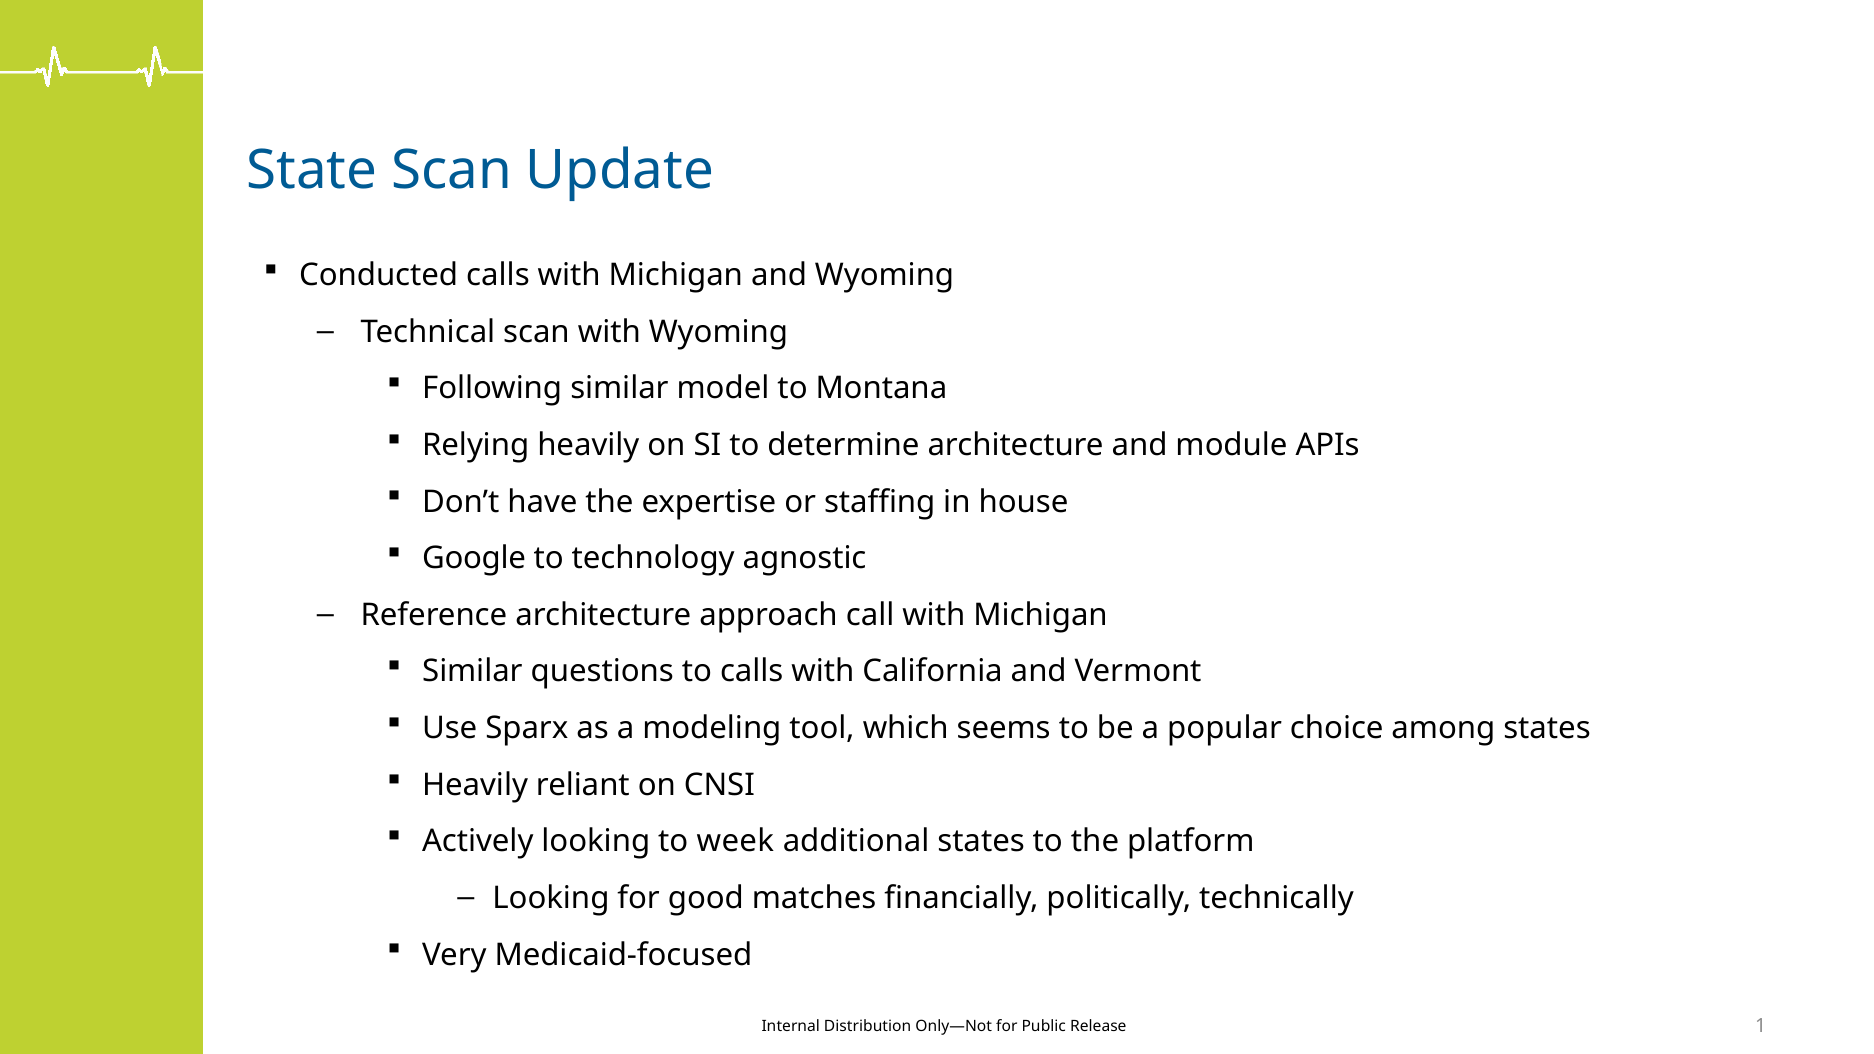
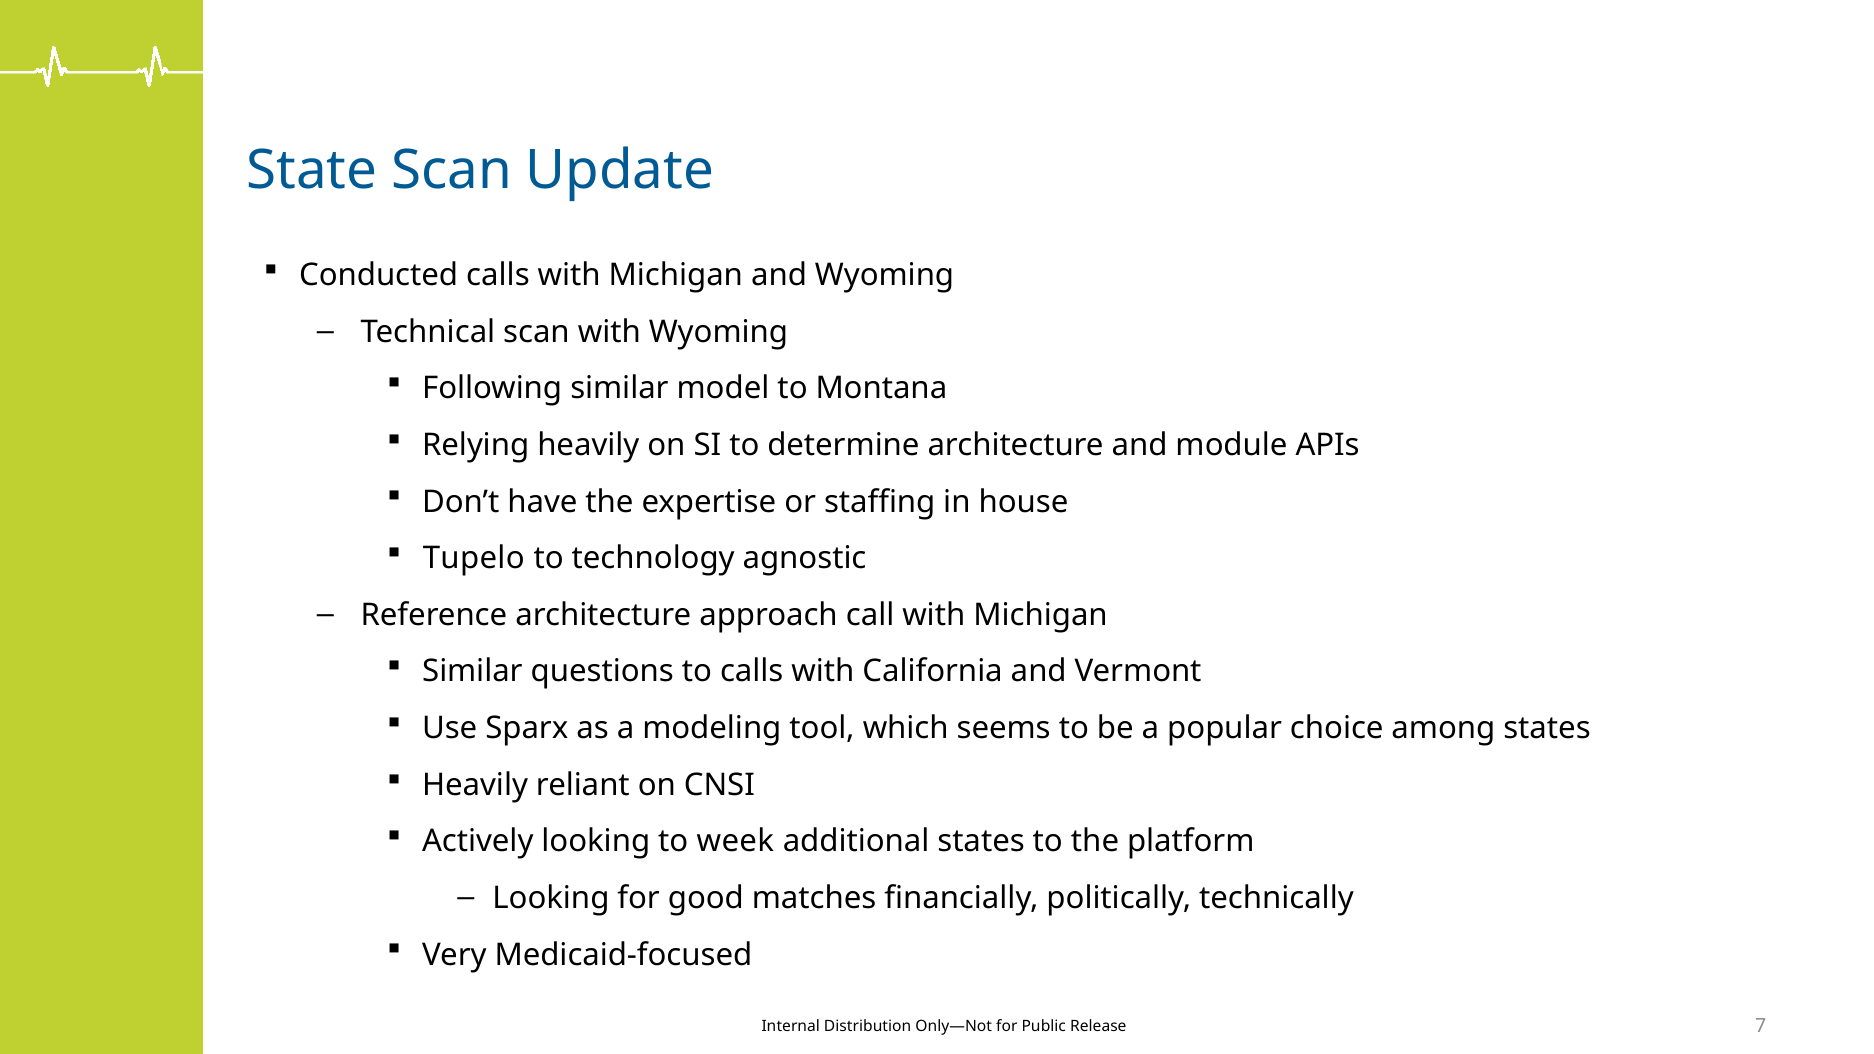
Google: Google -> Tupelo
1: 1 -> 7
